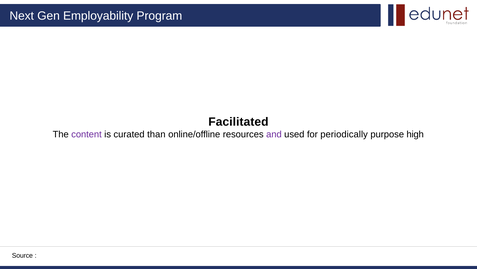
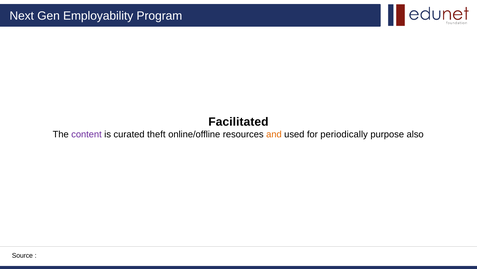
than: than -> theft
and colour: purple -> orange
high: high -> also
